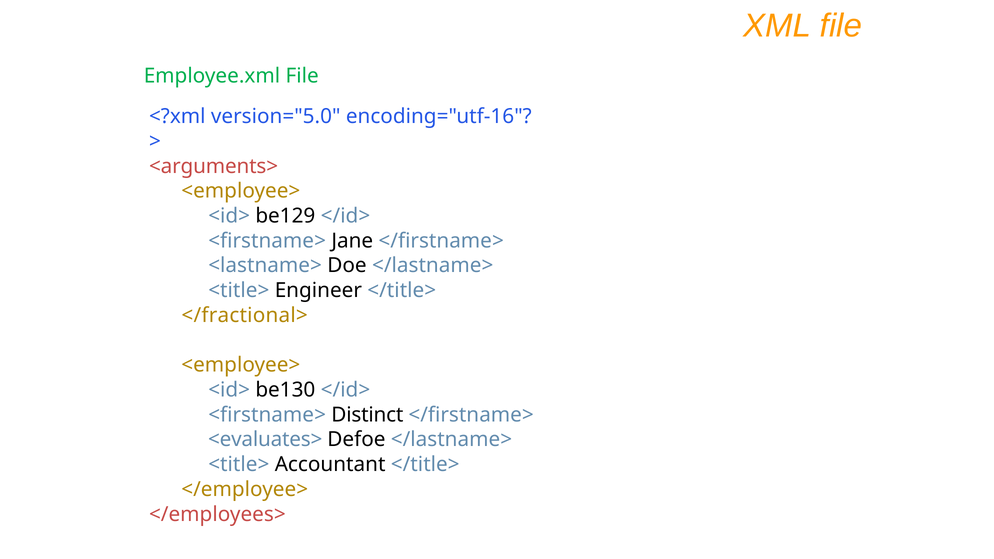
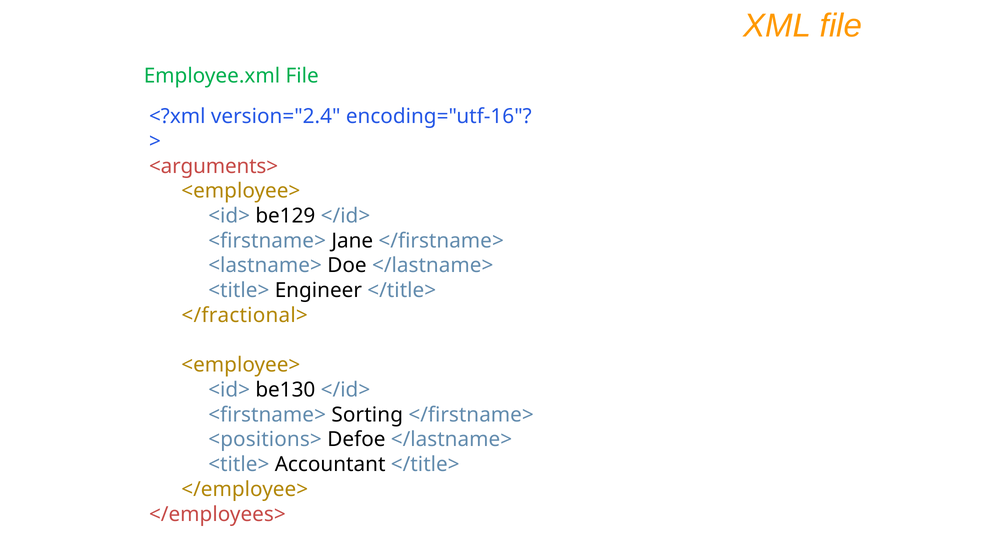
version="5.0: version="5.0 -> version="2.4
Distinct: Distinct -> Sorting
<evaluates>: <evaluates> -> <positions>
